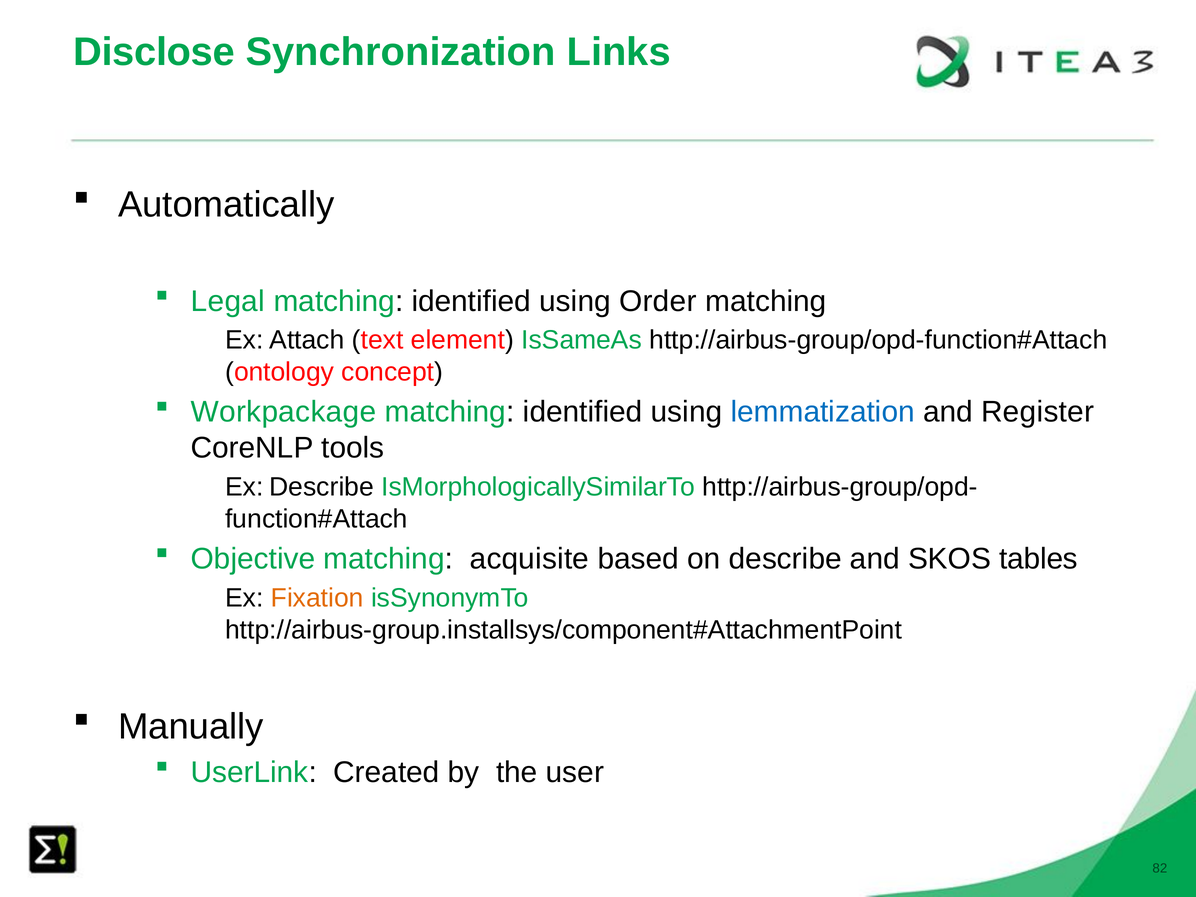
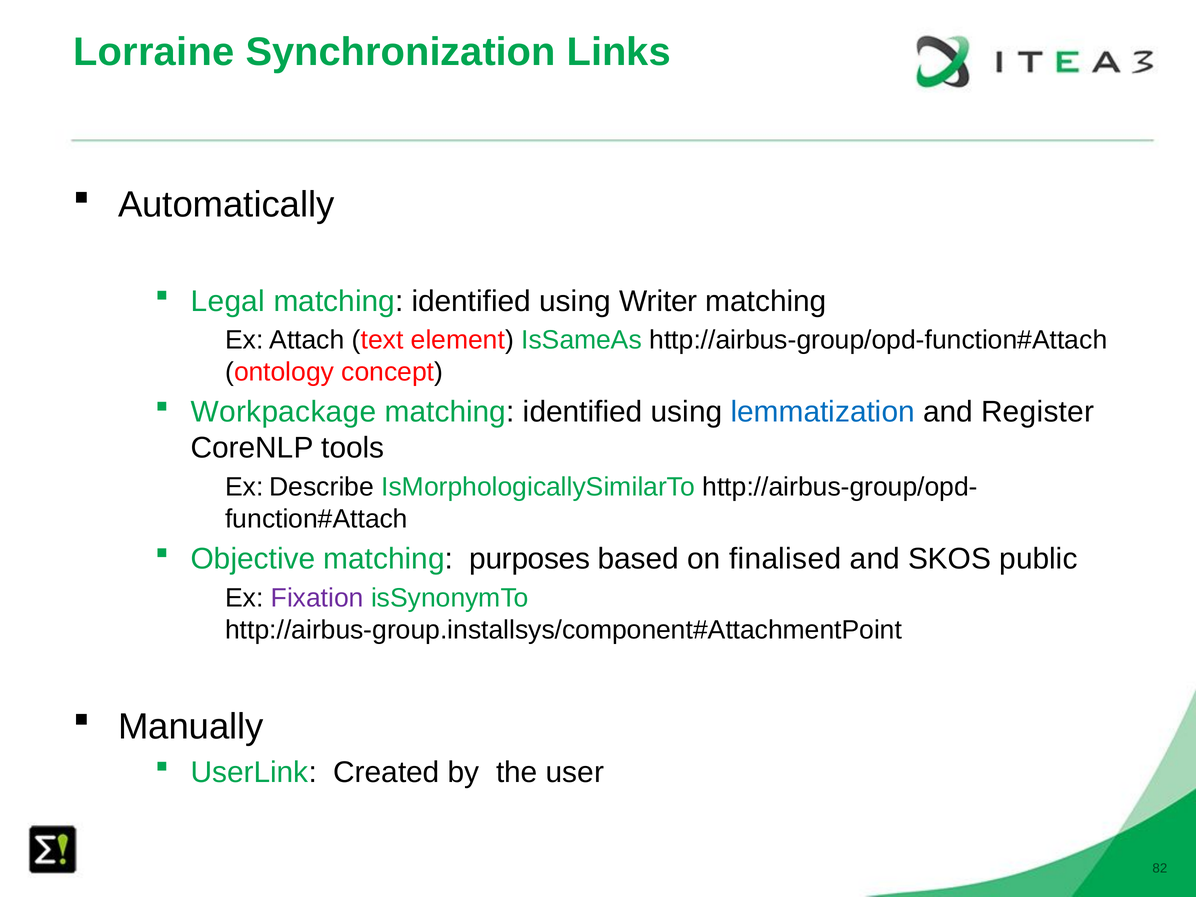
Disclose: Disclose -> Lorraine
Order: Order -> Writer
acquisite: acquisite -> purposes
on describe: describe -> finalised
tables: tables -> public
Fixation colour: orange -> purple
